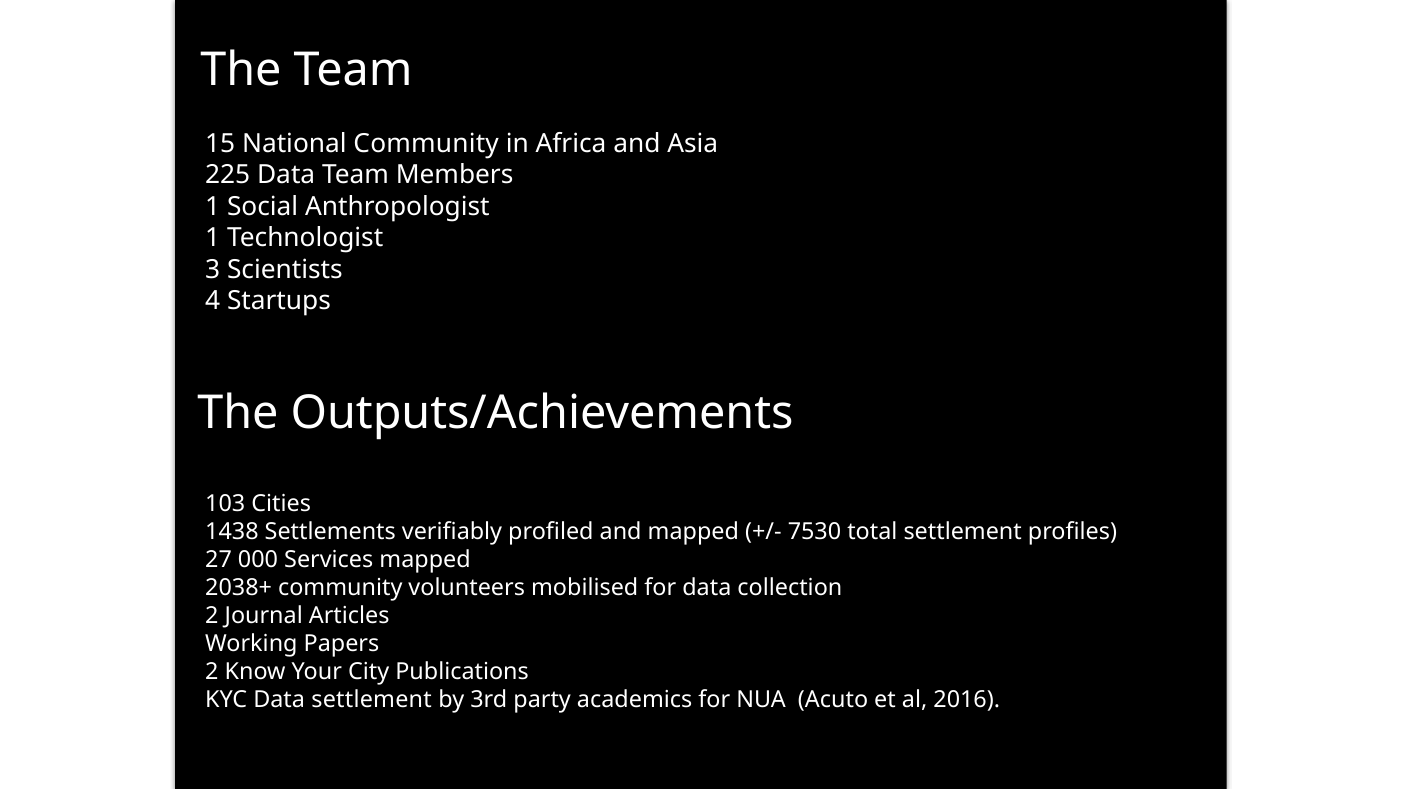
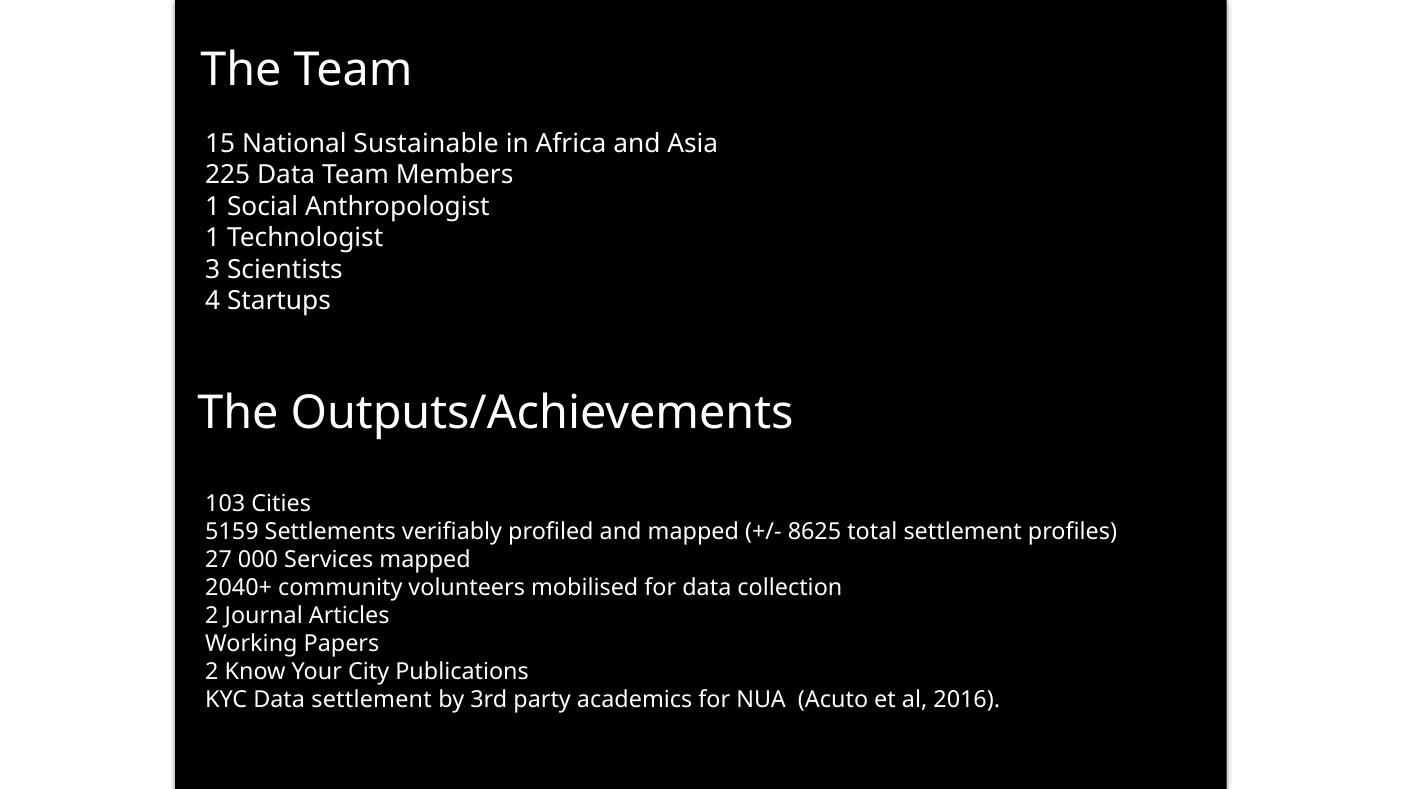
National Community: Community -> Sustainable
1438: 1438 -> 5159
7530: 7530 -> 8625
2038+: 2038+ -> 2040+
